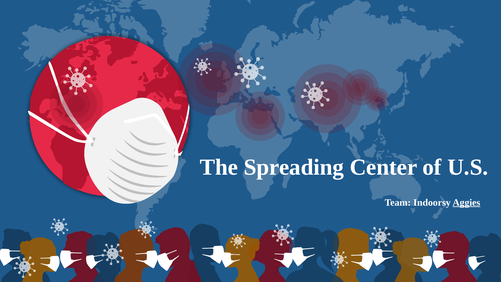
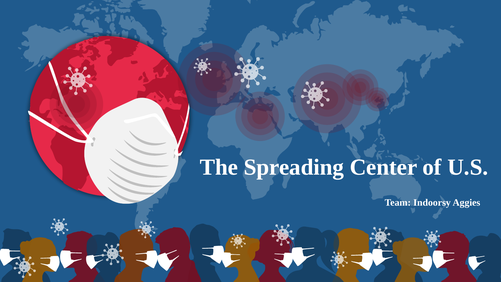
Aggies underline: present -> none
